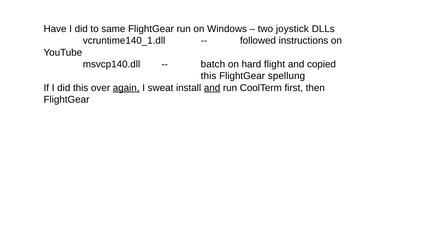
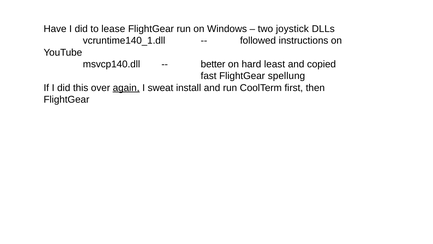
same: same -> lease
batch: batch -> better
flight: flight -> least
this at (209, 76): this -> fast
and at (212, 88) underline: present -> none
